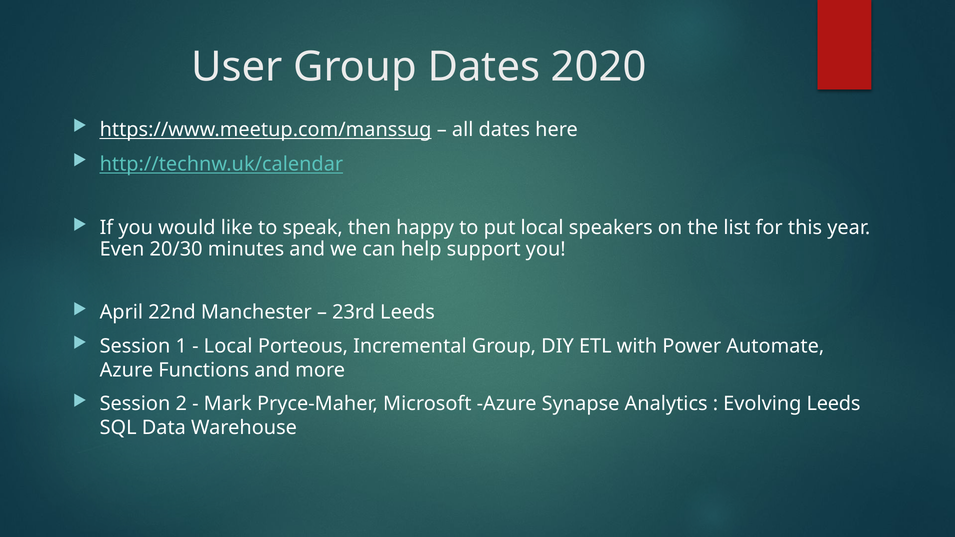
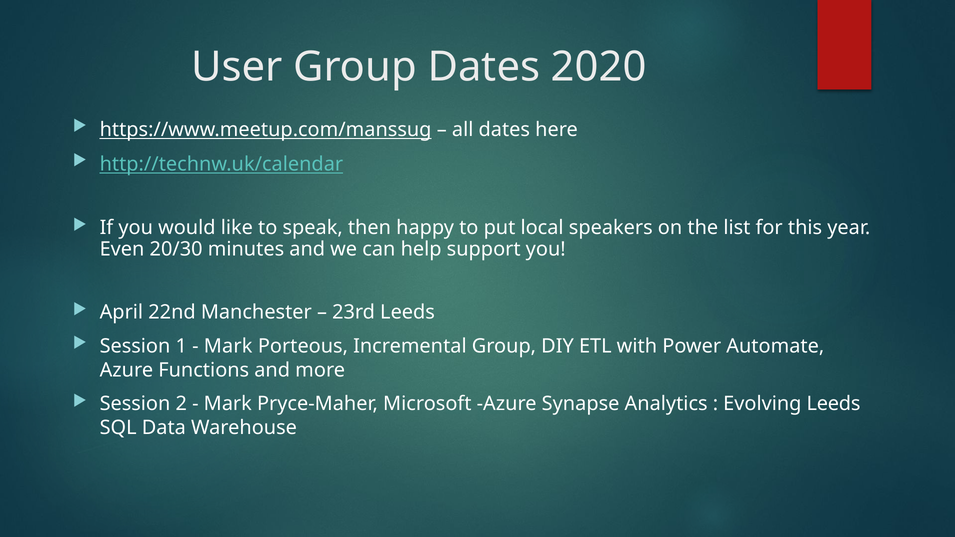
Local at (228, 346): Local -> Mark
